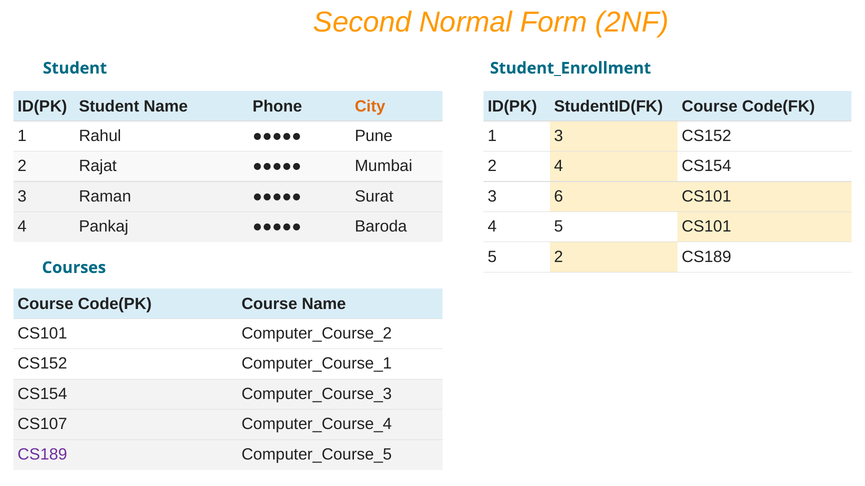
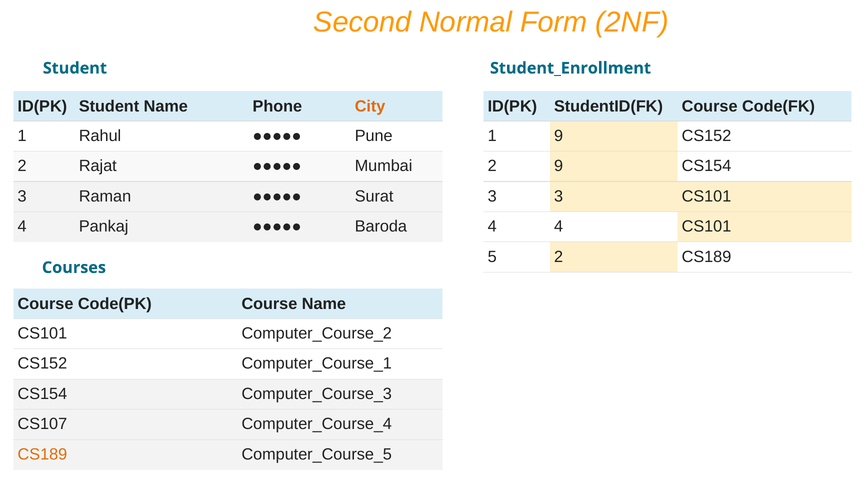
1 3: 3 -> 9
2 4: 4 -> 9
3 6: 6 -> 3
4 5: 5 -> 4
CS189 at (42, 455) colour: purple -> orange
